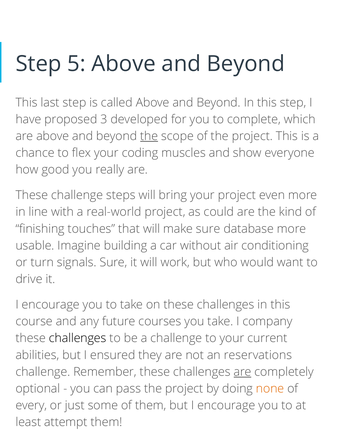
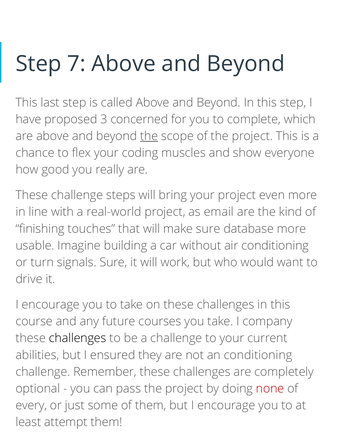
5: 5 -> 7
developed: developed -> concerned
could: could -> email
an reservations: reservations -> conditioning
are at (243, 372) underline: present -> none
none colour: orange -> red
